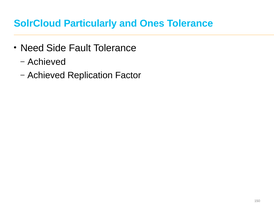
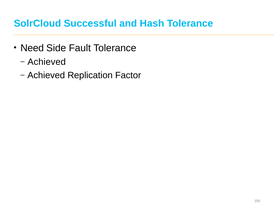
Particularly: Particularly -> Successful
Ones: Ones -> Hash
